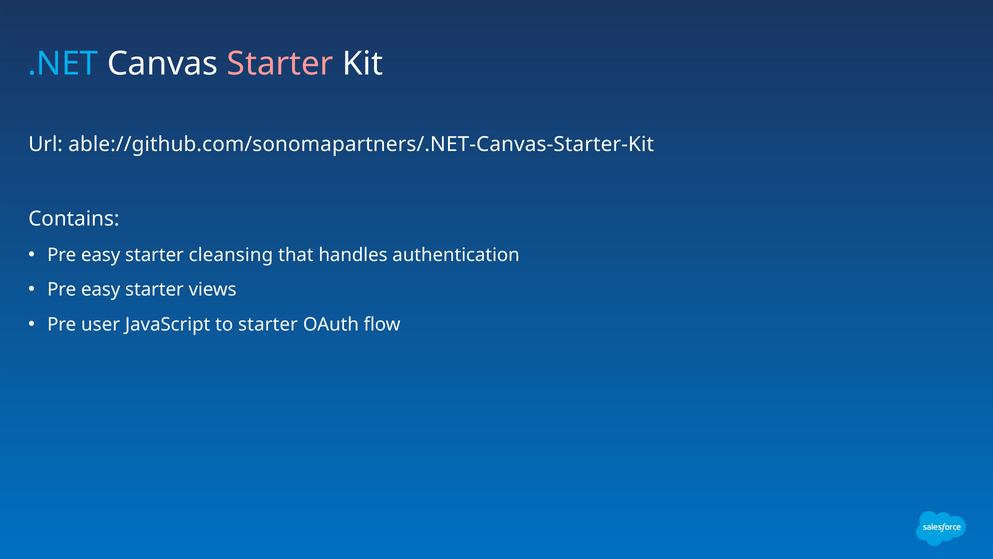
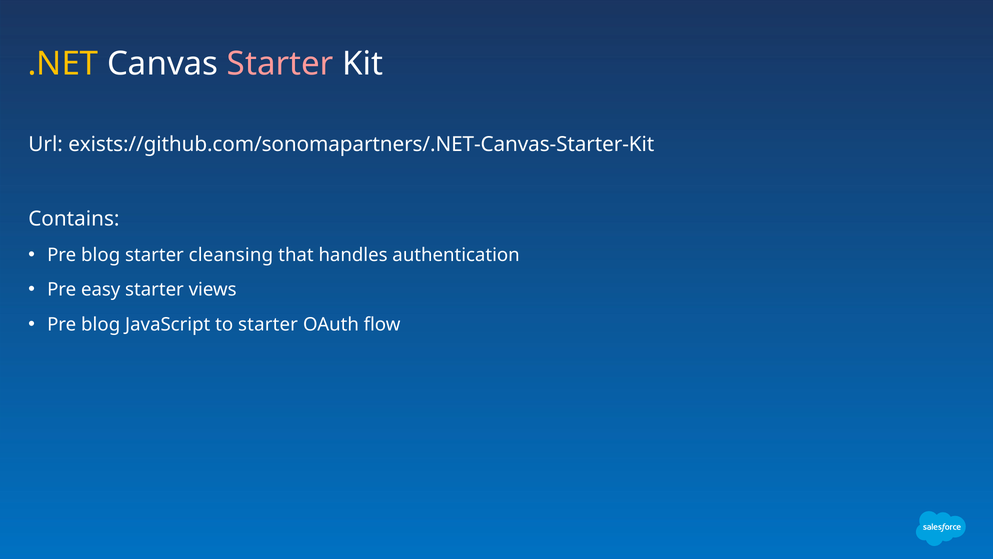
.NET colour: light blue -> yellow
able://github.com/sonomapartners/.NET-Canvas-Starter-Kit: able://github.com/sonomapartners/.NET-Canvas-Starter-Kit -> exists://github.com/sonomapartners/.NET-Canvas-Starter-Kit
easy at (101, 255): easy -> blog
user at (101, 324): user -> blog
